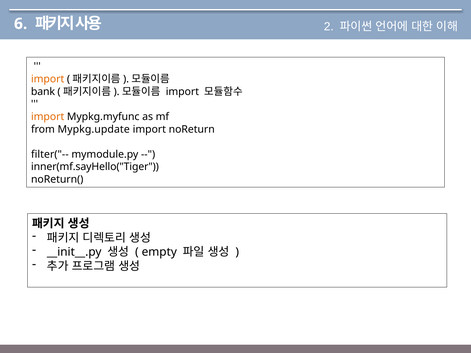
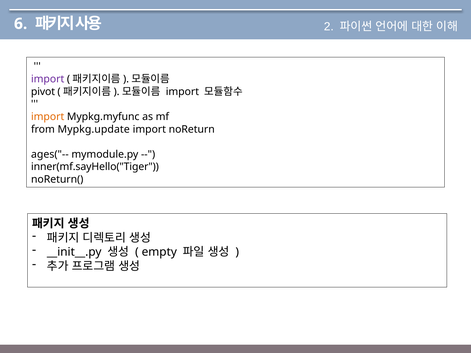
import at (48, 79) colour: orange -> purple
bank: bank -> pivot
filter("--: filter("-- -> ages("--
